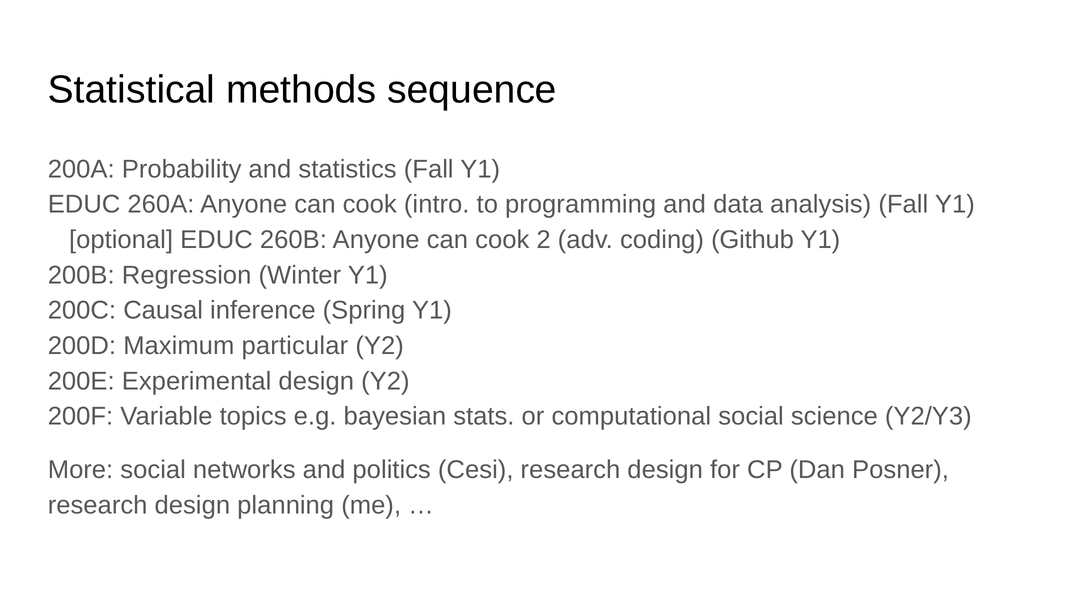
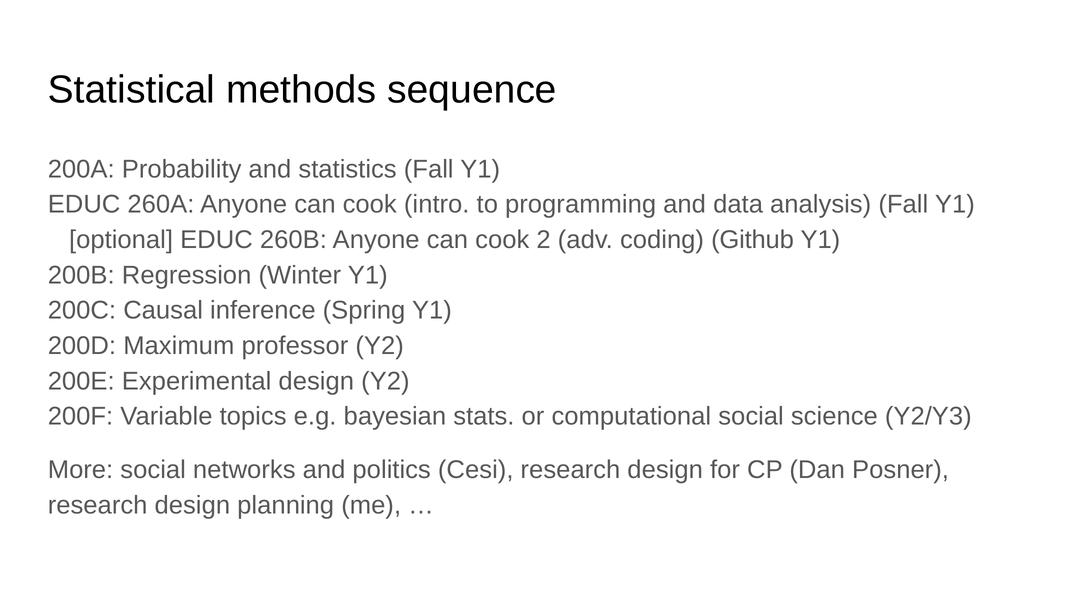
particular: particular -> professor
